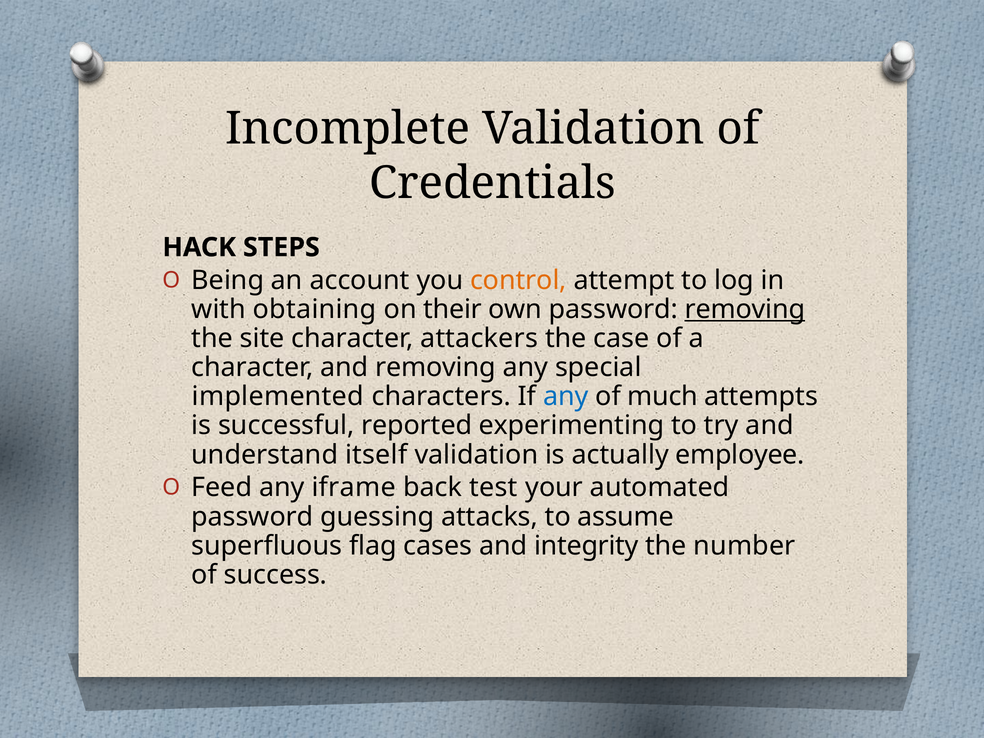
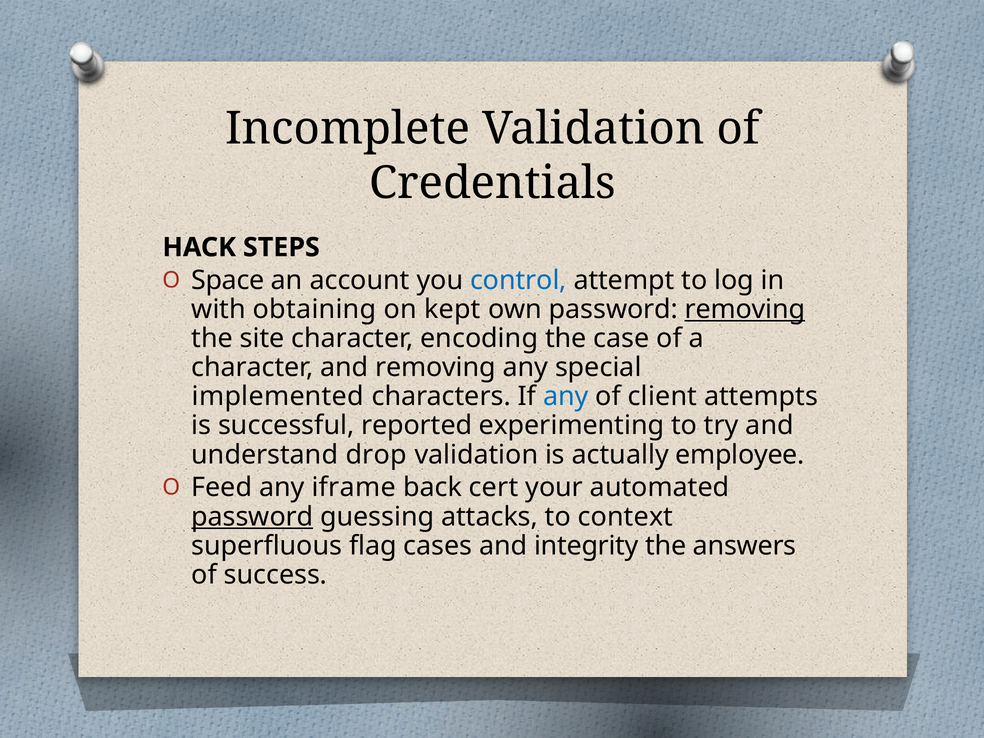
Being: Being -> Space
control colour: orange -> blue
their: their -> kept
attackers: attackers -> encoding
much: much -> client
itself: itself -> drop
test: test -> cert
password at (252, 517) underline: none -> present
assume: assume -> context
number: number -> answers
